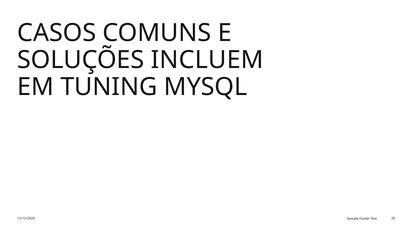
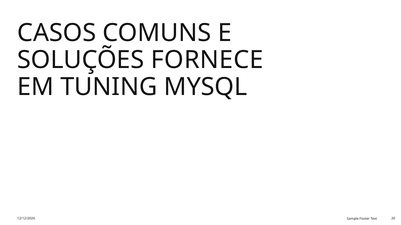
INCLUEM: INCLUEM -> FORNECE
